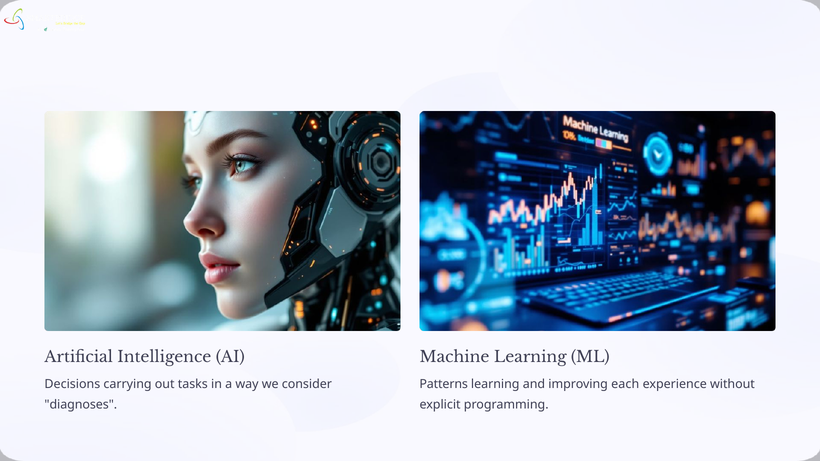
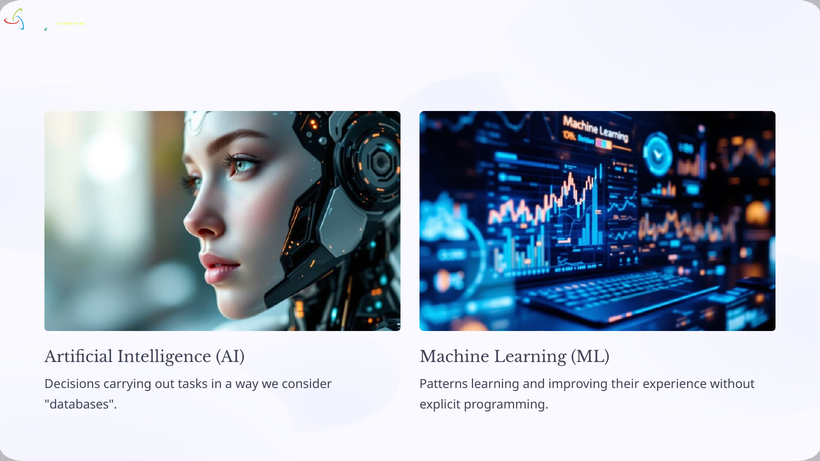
each: each -> their
diagnoses: diagnoses -> databases
